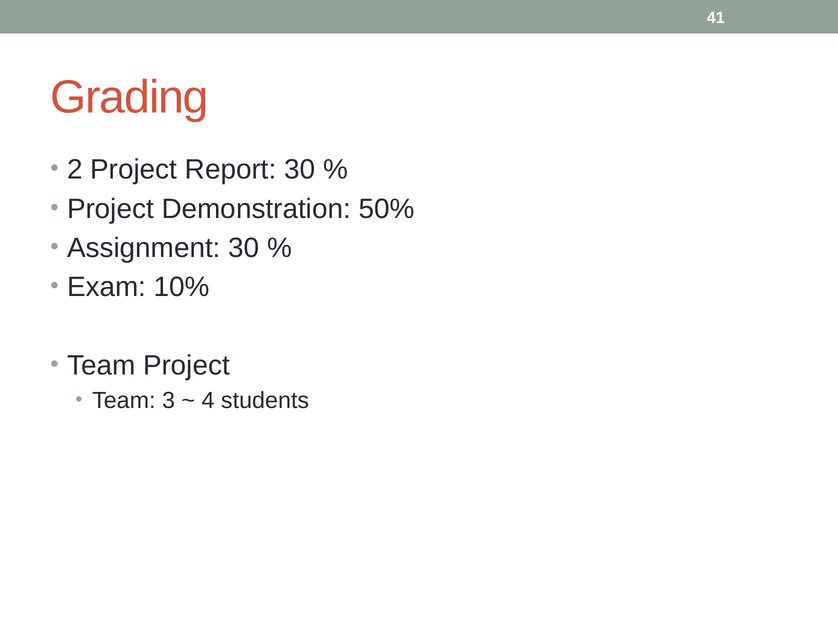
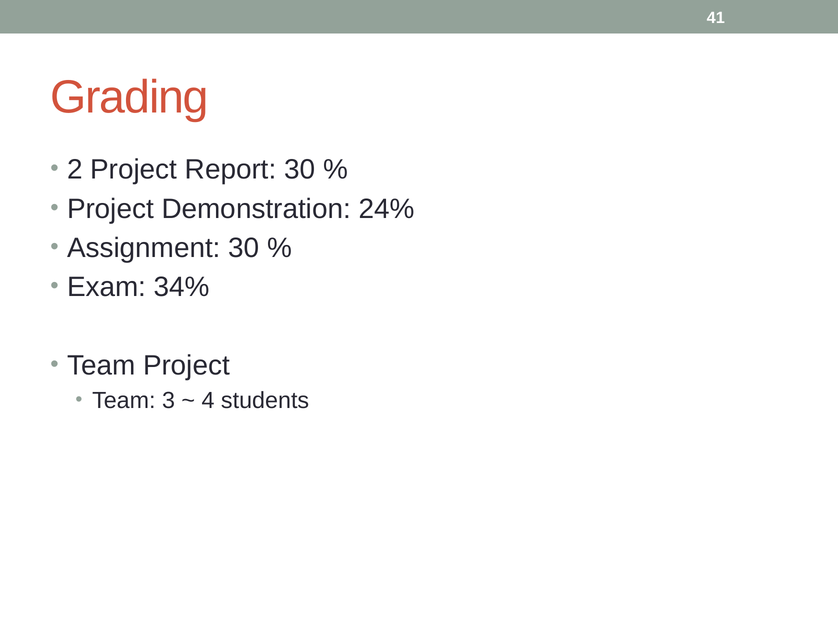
50%: 50% -> 24%
10%: 10% -> 34%
